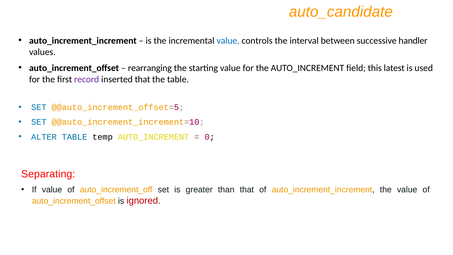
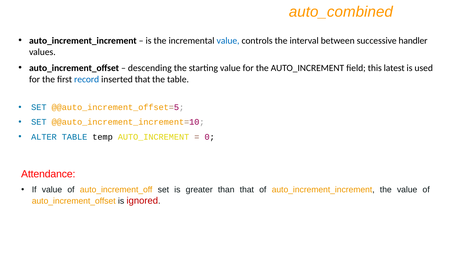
auto_candidate: auto_candidate -> auto_combined
rearranging: rearranging -> descending
record colour: purple -> blue
Separating: Separating -> Attendance
